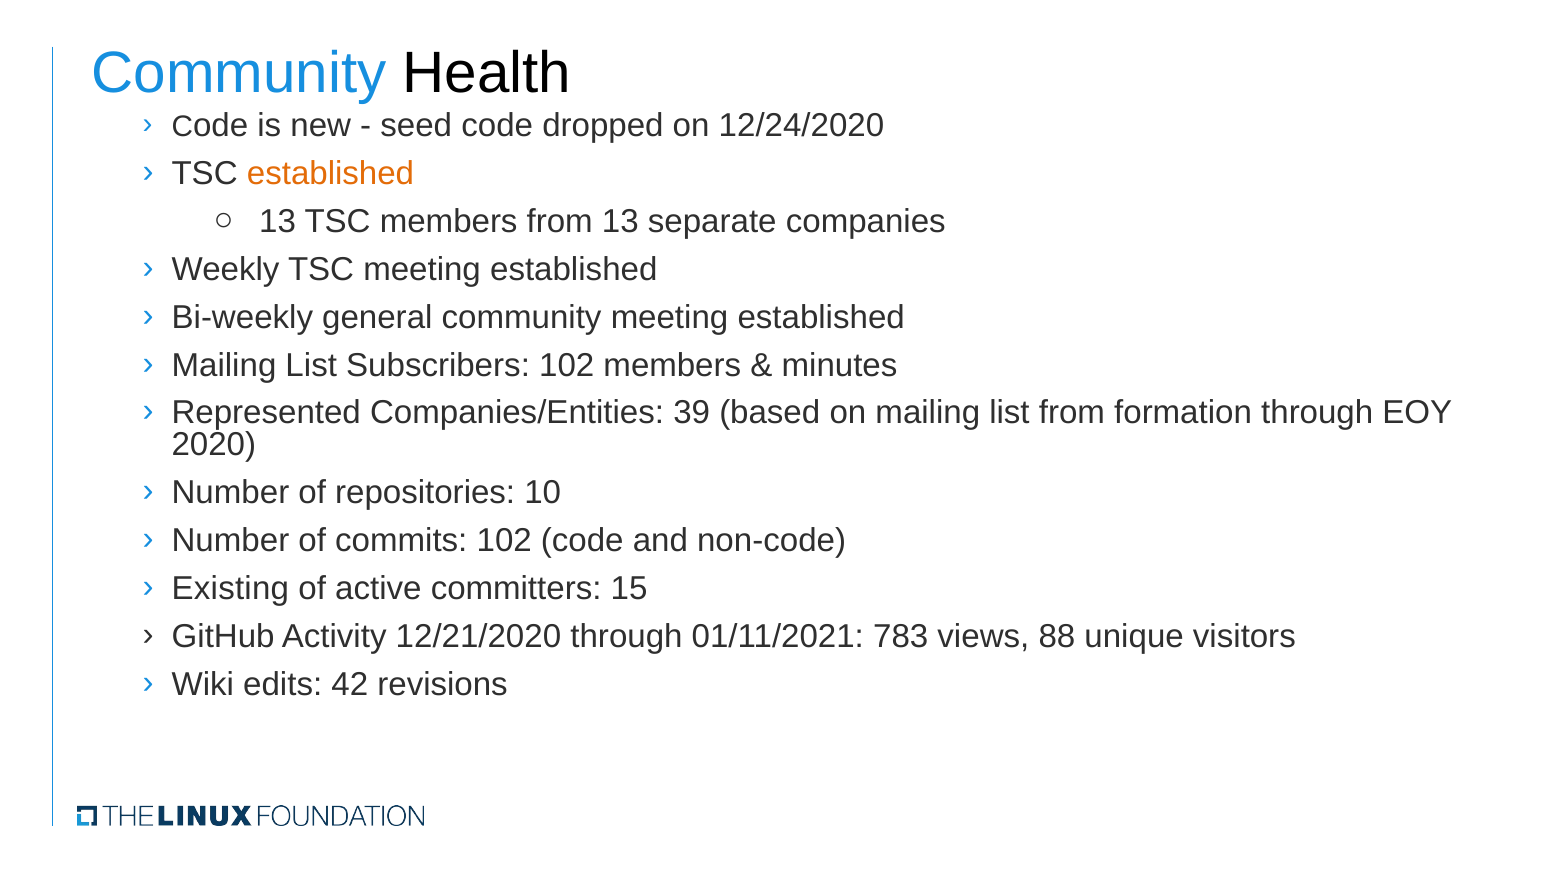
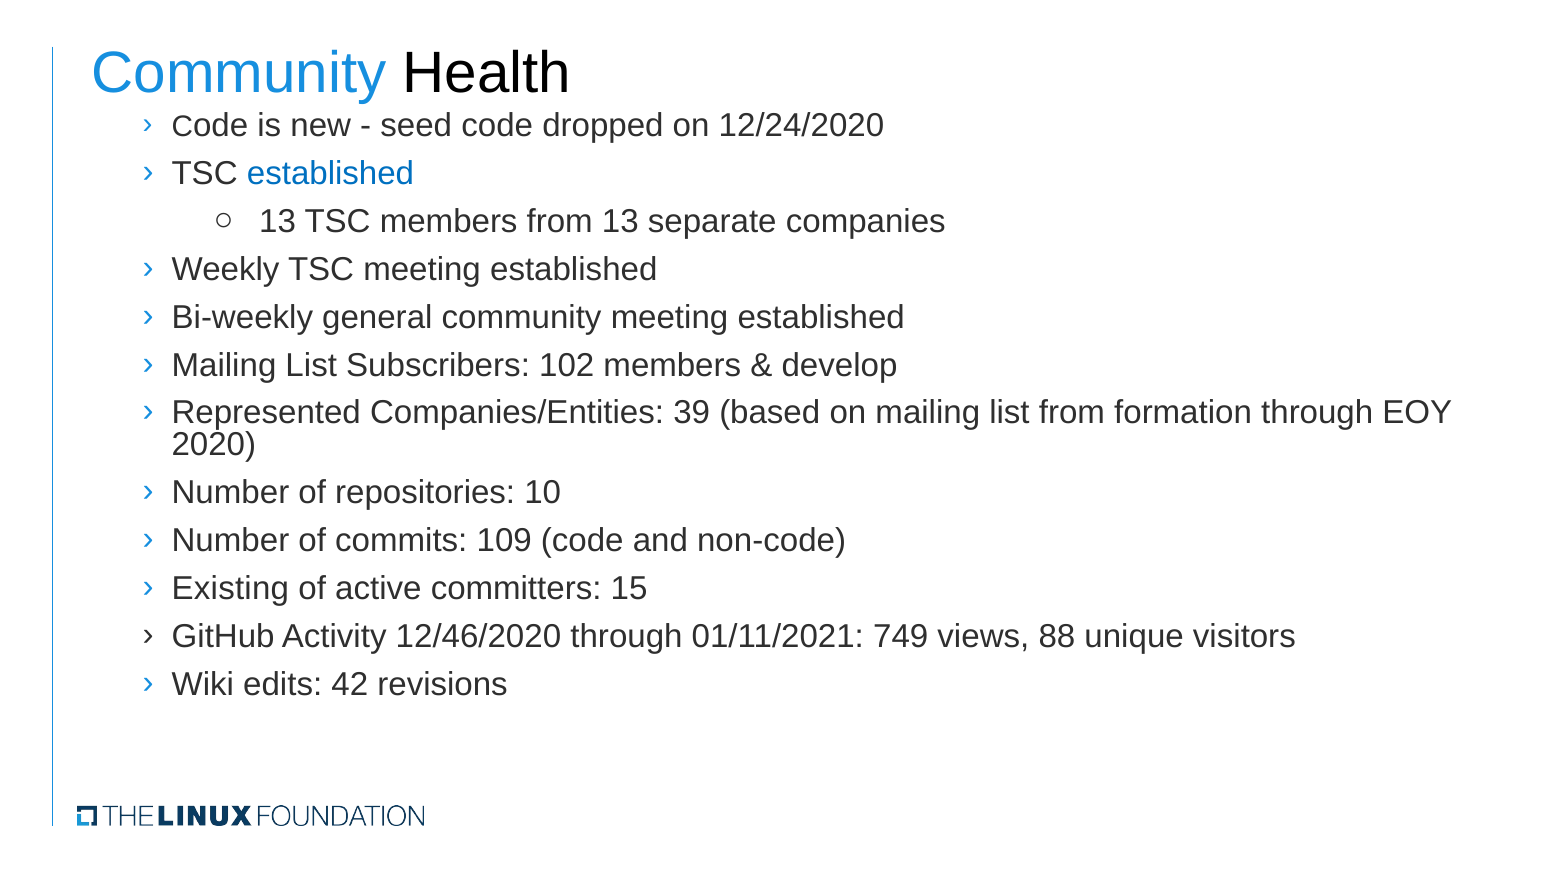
established at (331, 174) colour: orange -> blue
minutes: minutes -> develop
commits 102: 102 -> 109
12/21/2020: 12/21/2020 -> 12/46/2020
783: 783 -> 749
